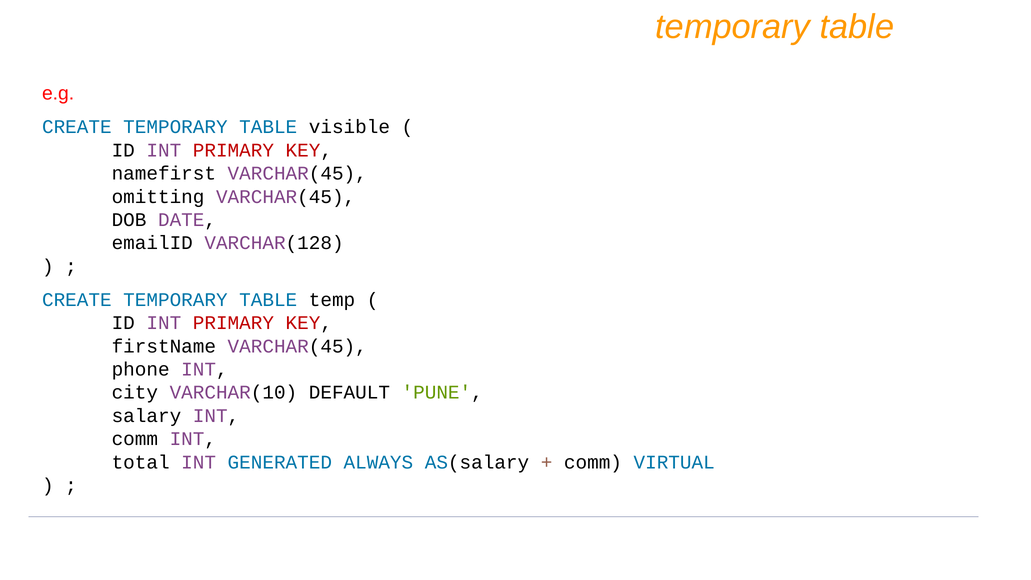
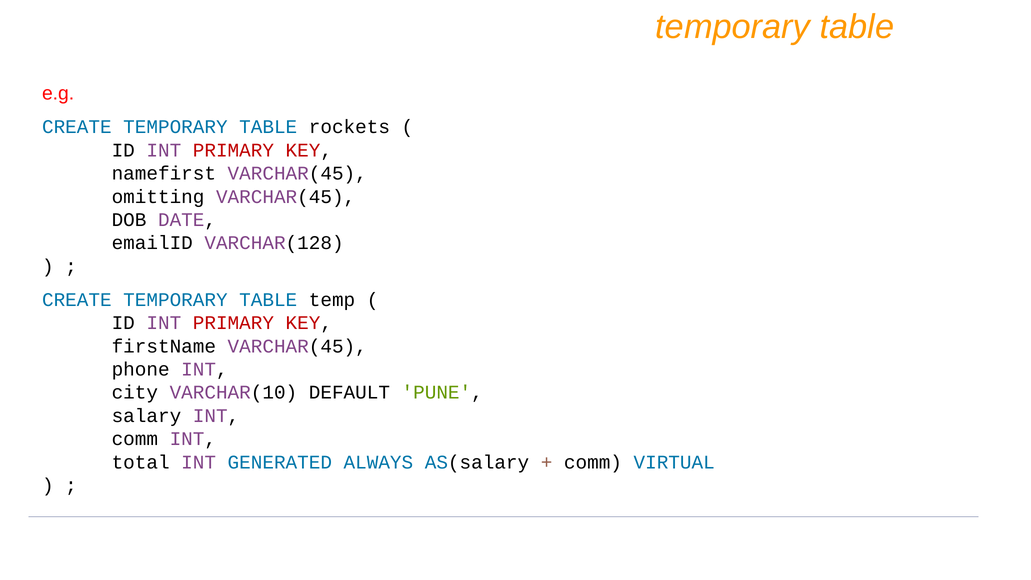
visible: visible -> rockets
